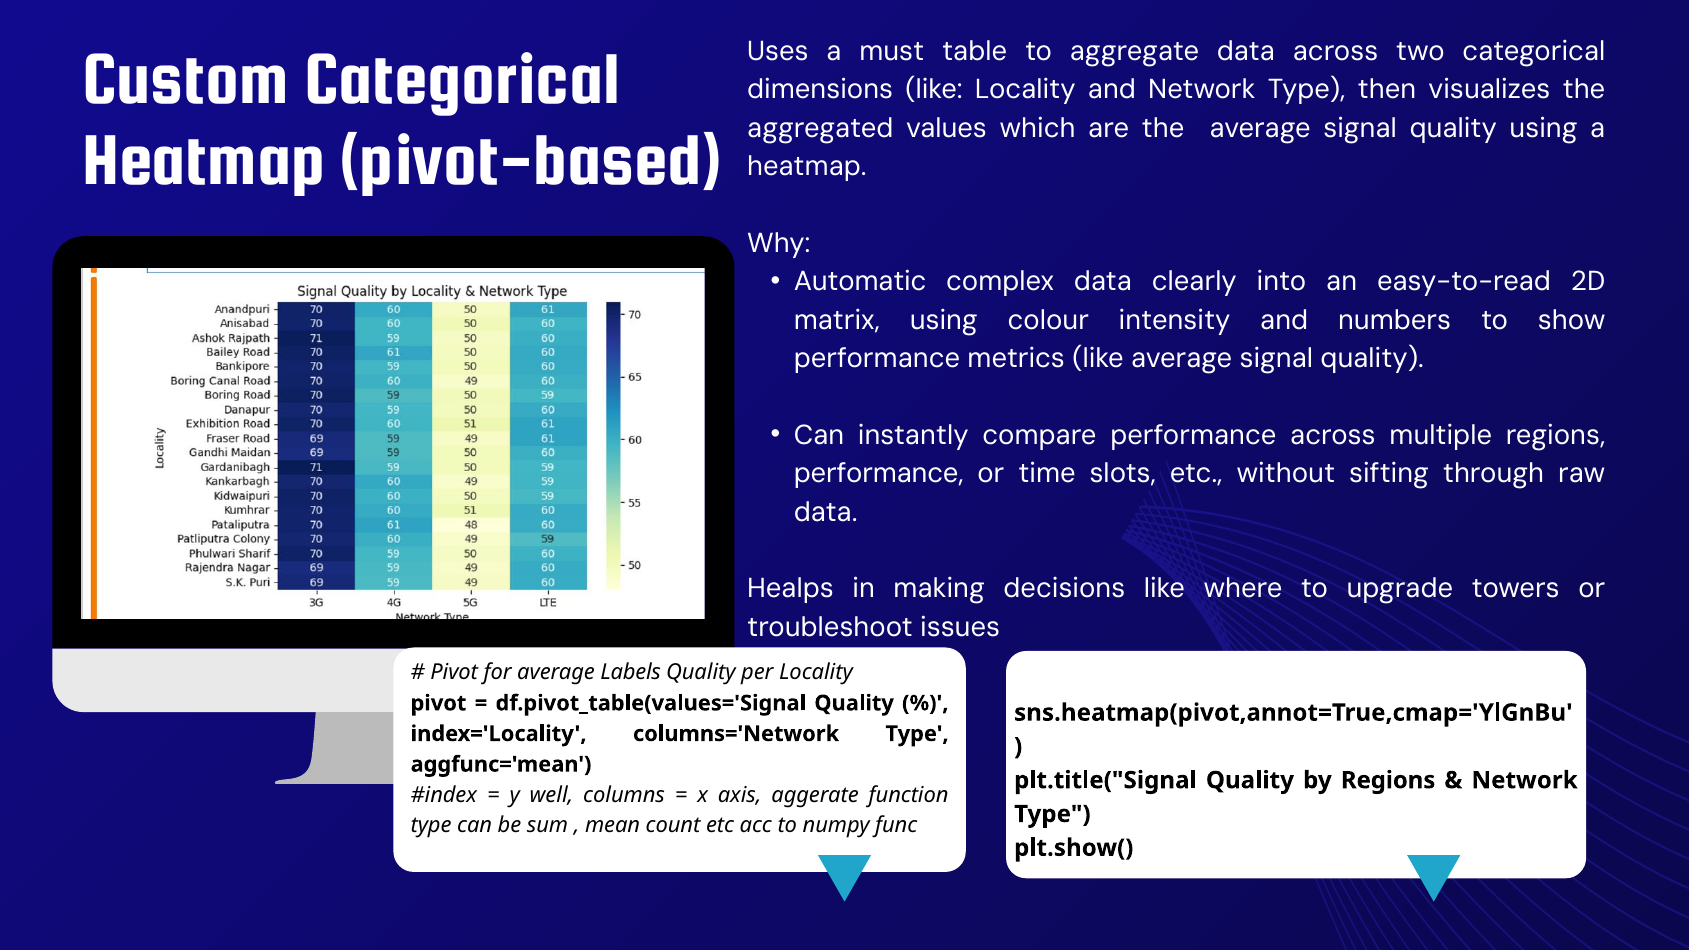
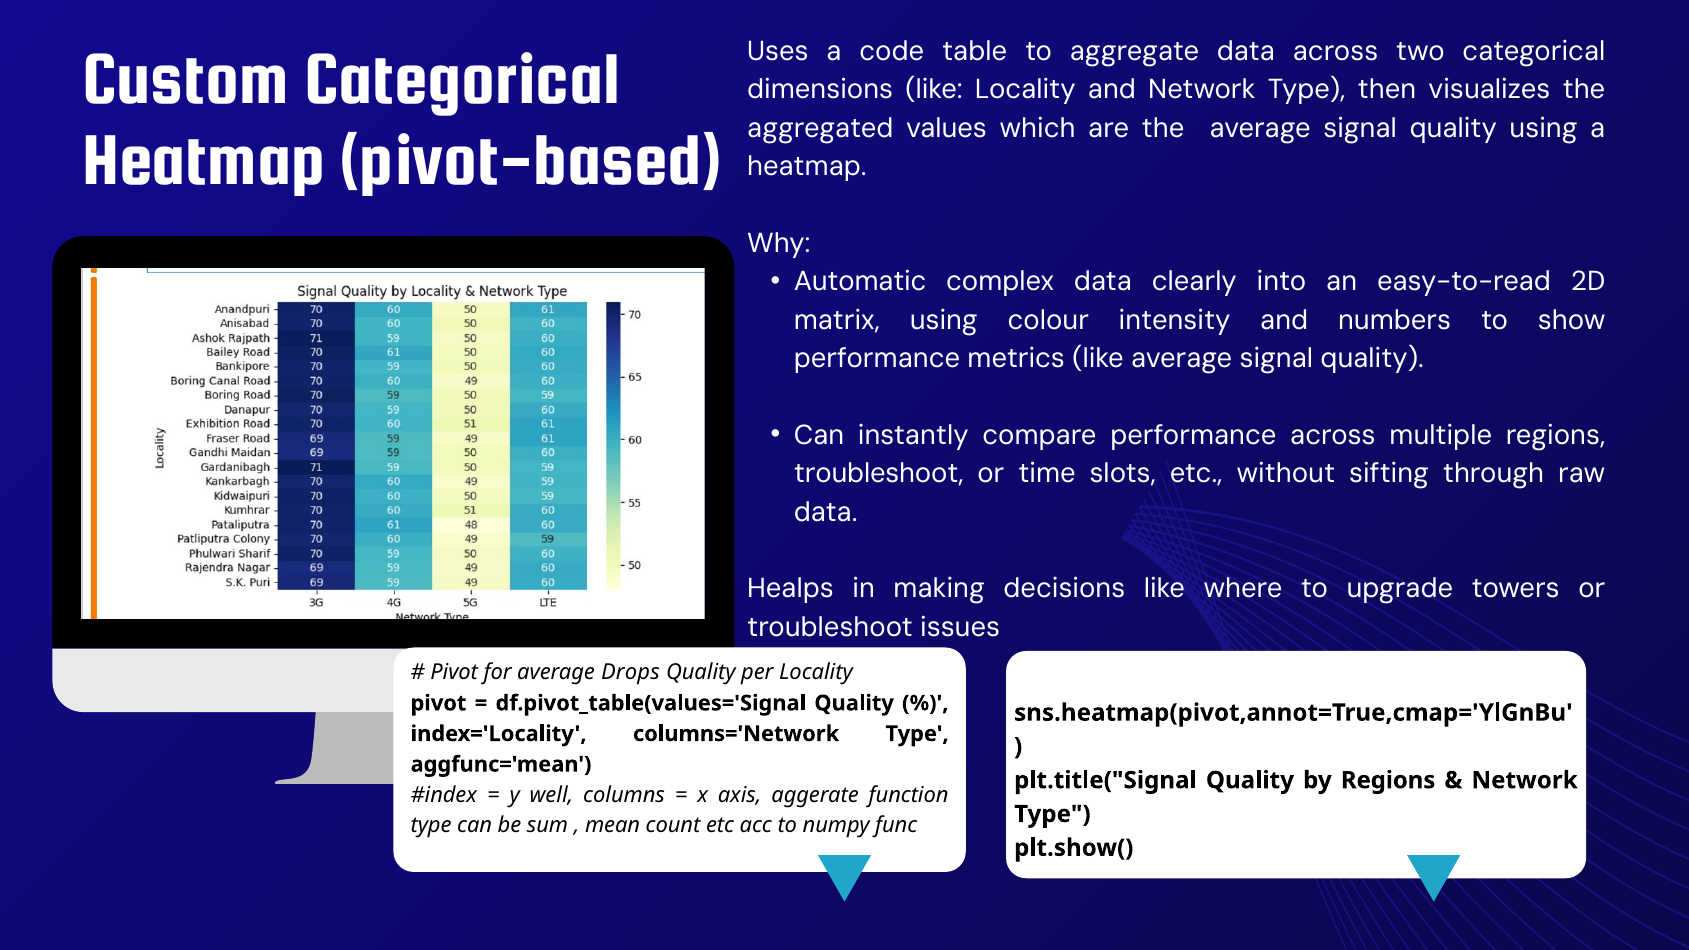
must: must -> code
performance at (879, 474): performance -> troubleshoot
Labels: Labels -> Drops
